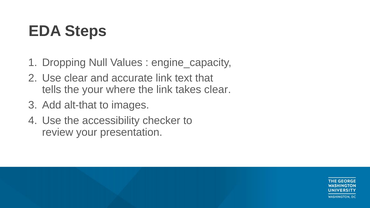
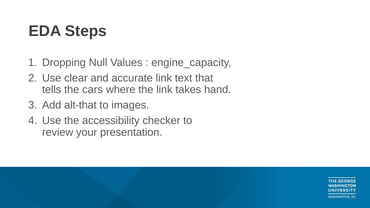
the your: your -> cars
takes clear: clear -> hand
